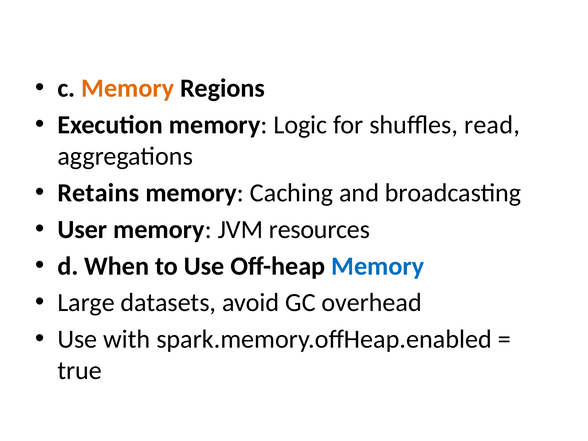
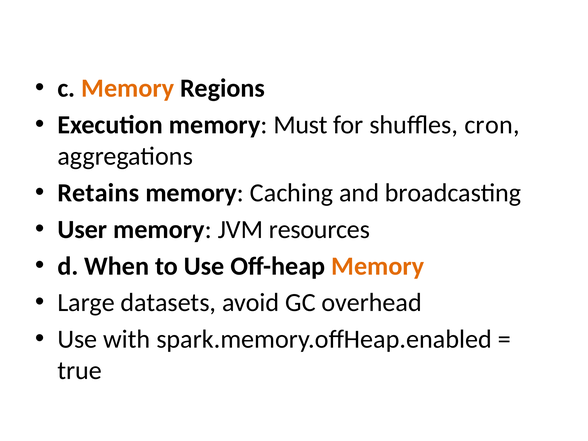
Logic: Logic -> Must
read: read -> cron
Memory at (378, 266) colour: blue -> orange
